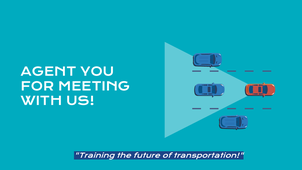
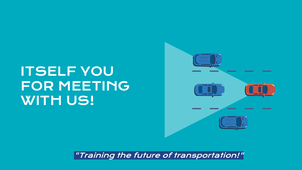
AGENT: AGENT -> ITSELF
